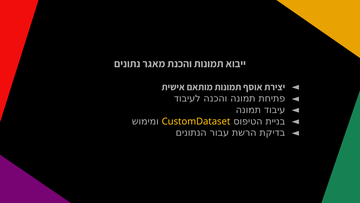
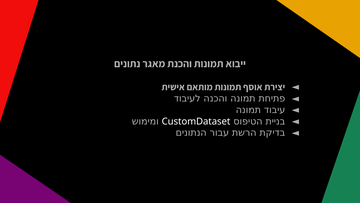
CustomDataset colour: yellow -> white
